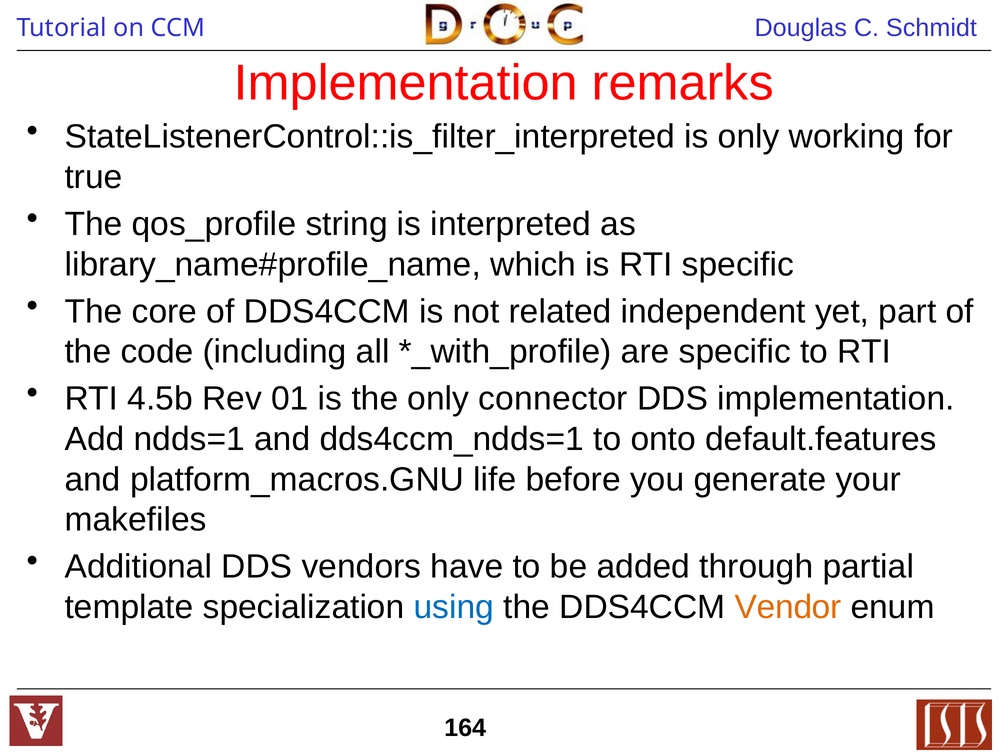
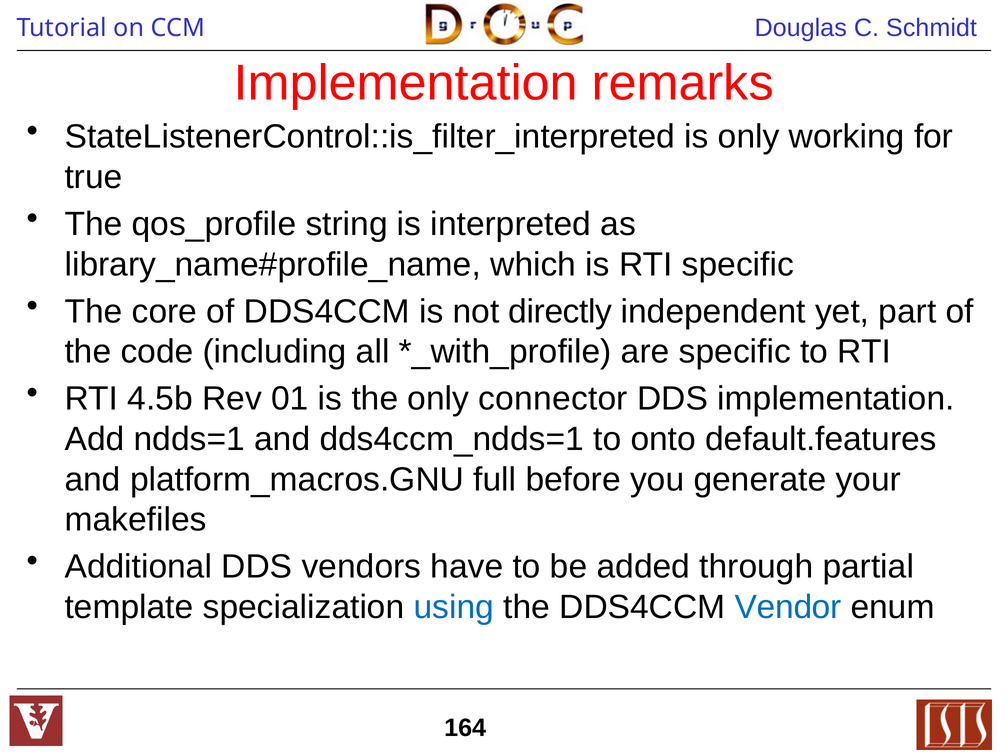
related: related -> directly
life: life -> full
Vendor colour: orange -> blue
